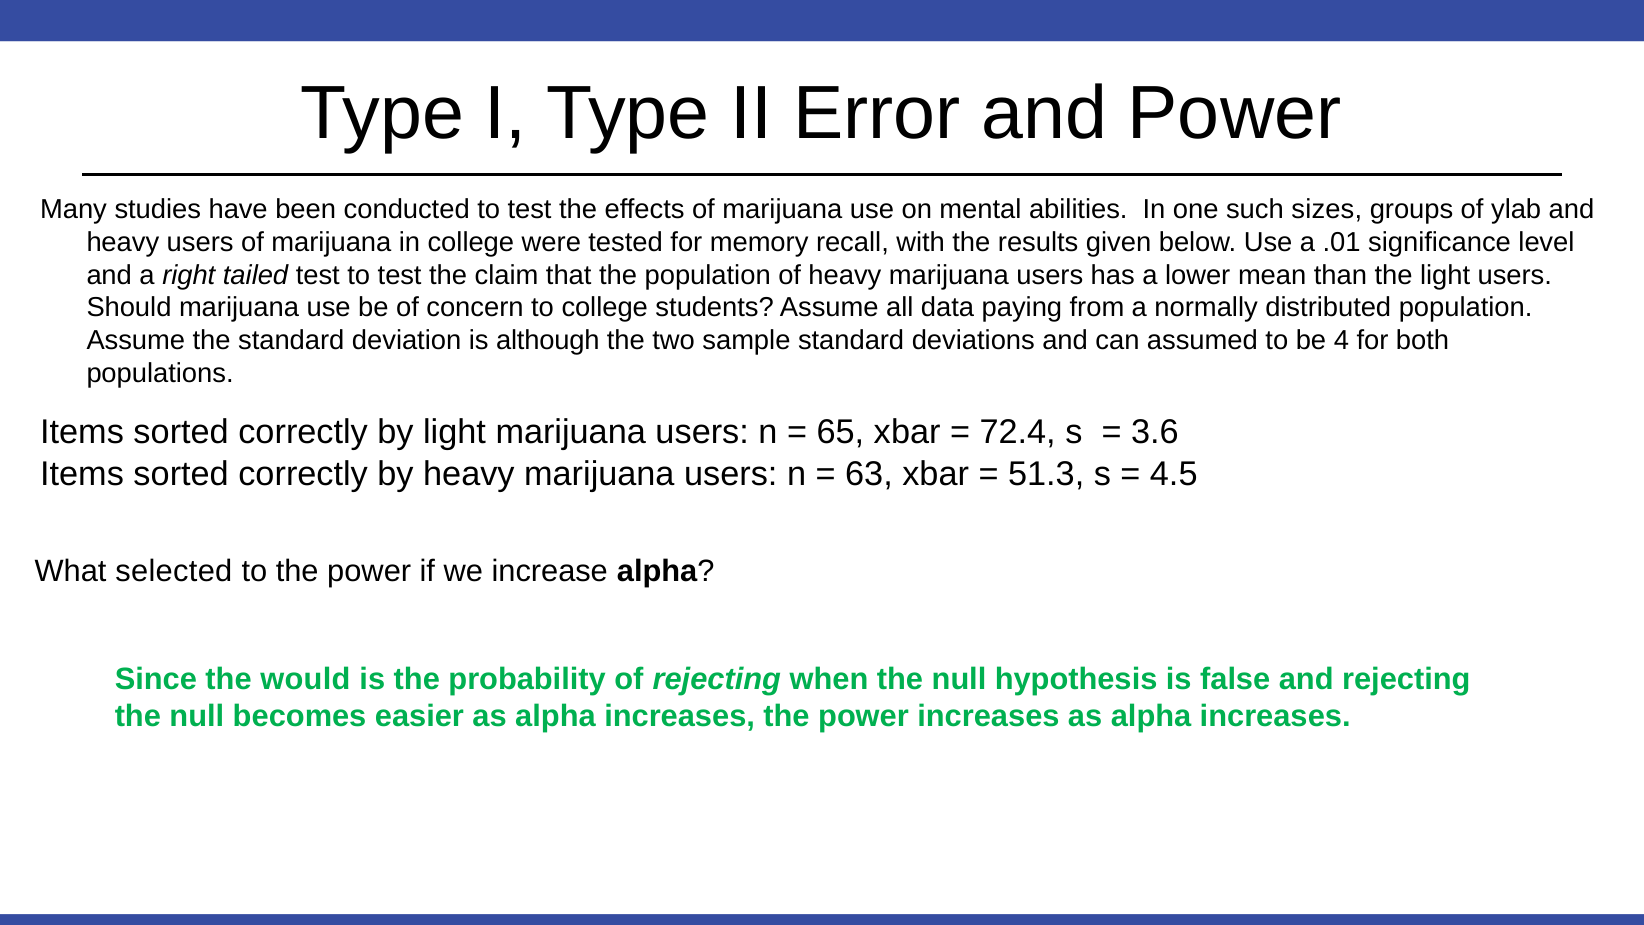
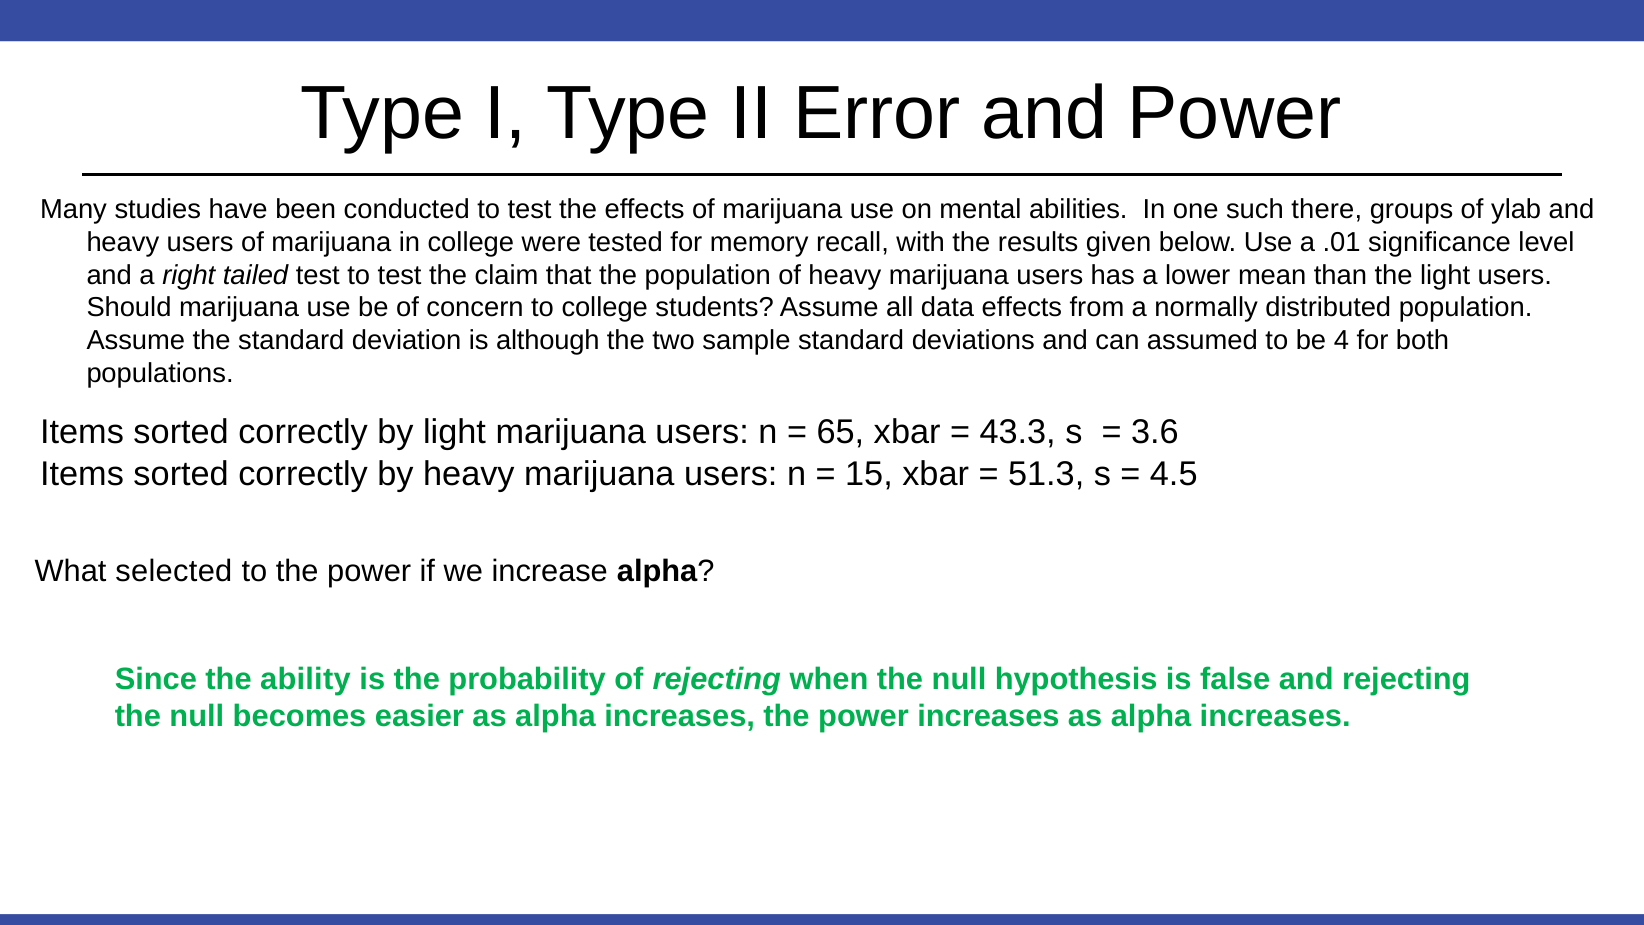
sizes: sizes -> there
data paying: paying -> effects
72.4: 72.4 -> 43.3
63: 63 -> 15
would: would -> ability
